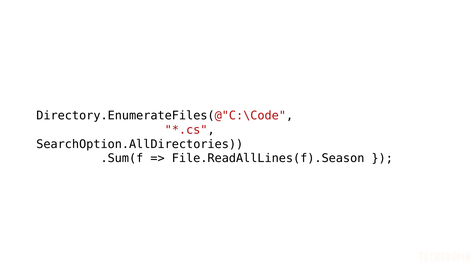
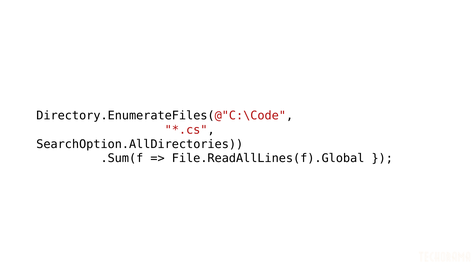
File.ReadAllLines(f).Season: File.ReadAllLines(f).Season -> File.ReadAllLines(f).Global
